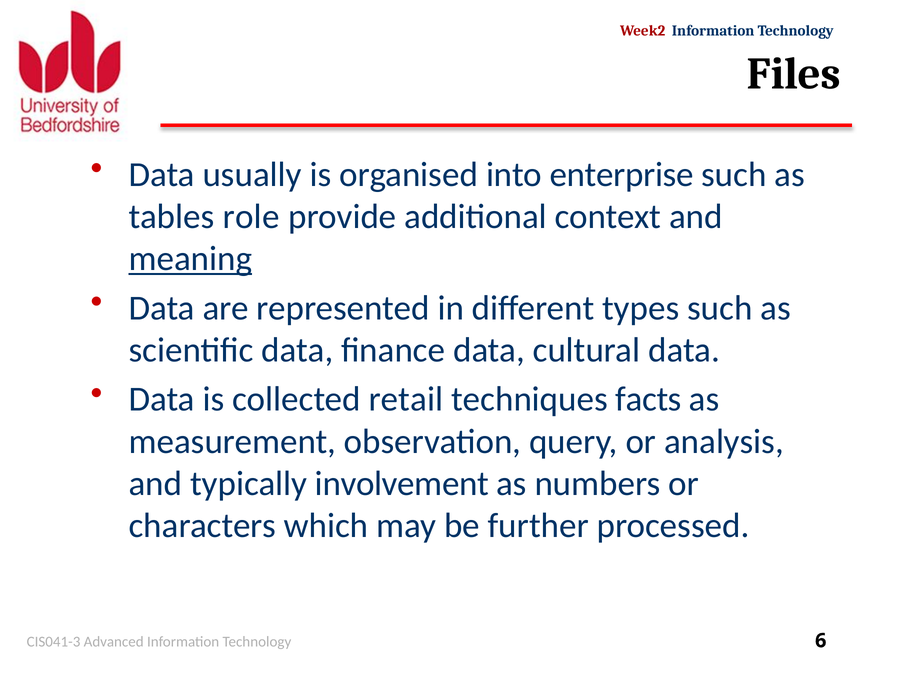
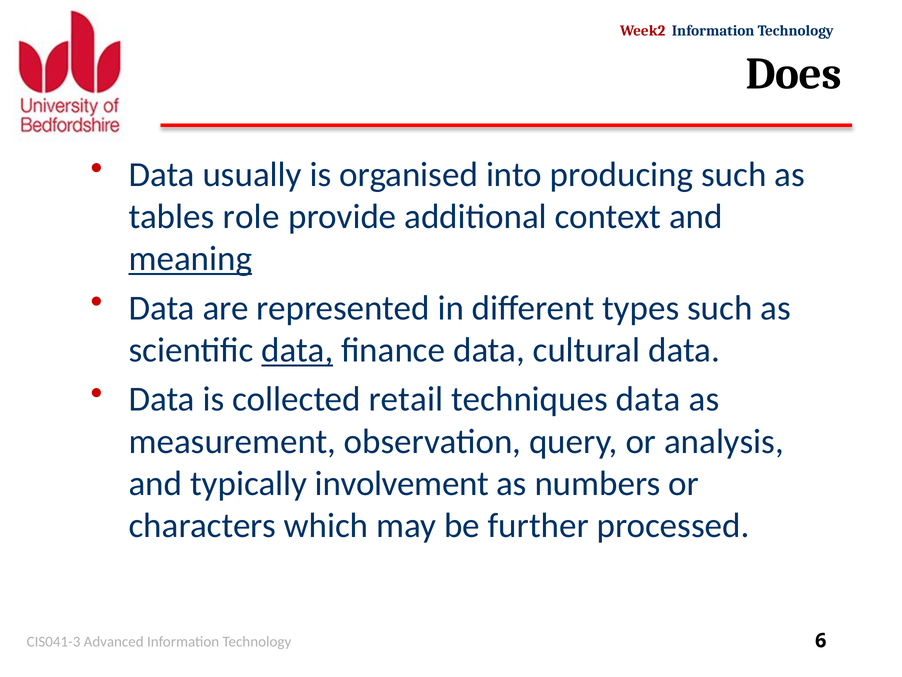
Files: Files -> Does
enterprise: enterprise -> producing
data at (297, 350) underline: none -> present
techniques facts: facts -> data
